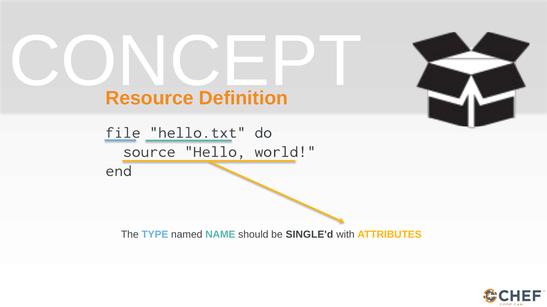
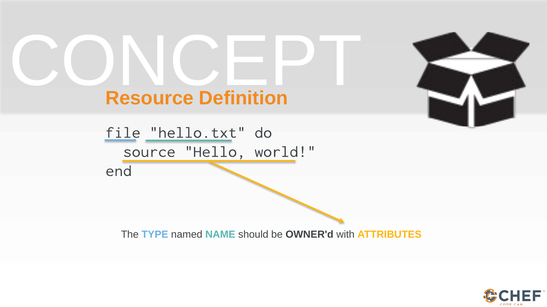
SINGLE'd: SINGLE'd -> OWNER'd
